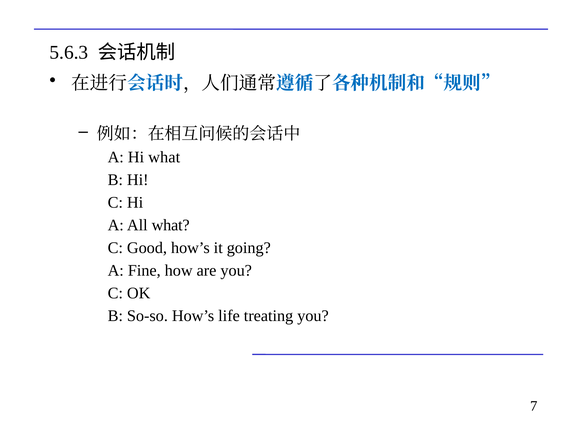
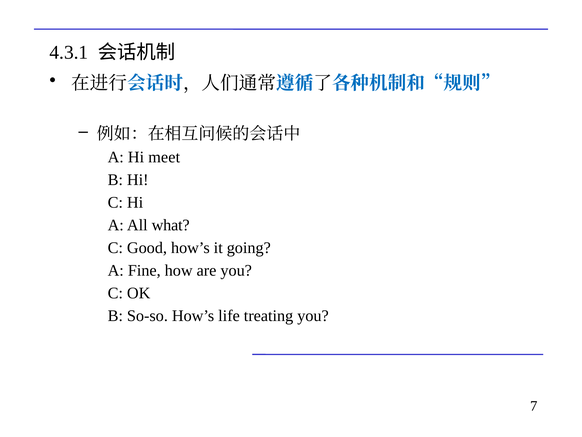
5.6.3: 5.6.3 -> 4.3.1
Hi what: what -> meet
